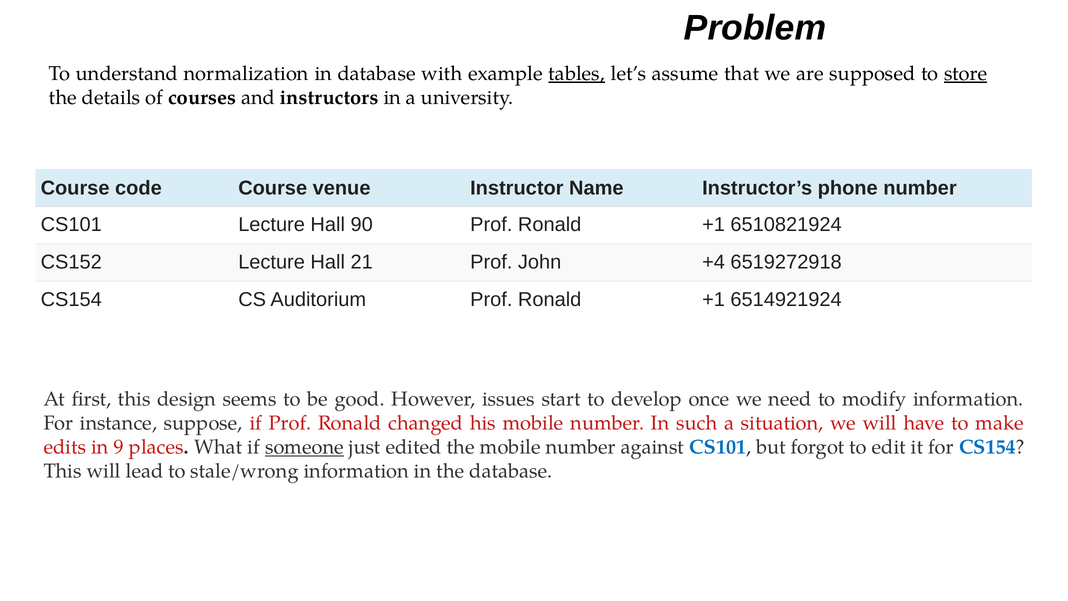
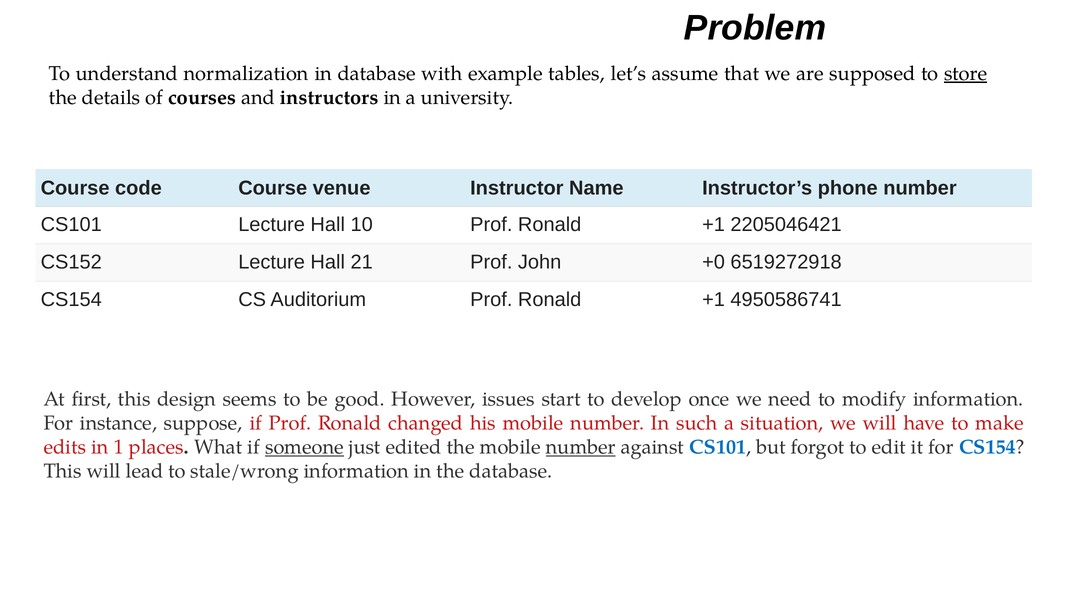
tables underline: present -> none
90: 90 -> 10
6510821924: 6510821924 -> 2205046421
+4: +4 -> +0
6514921924: 6514921924 -> 4950586741
9: 9 -> 1
number at (581, 447) underline: none -> present
